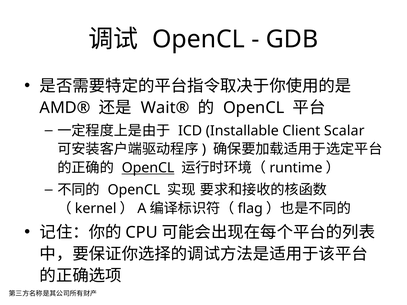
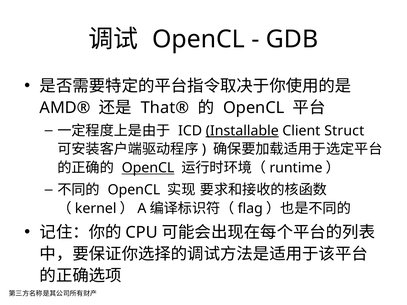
Wait®: Wait® -> That®
Installable underline: none -> present
Scalar: Scalar -> Struct
